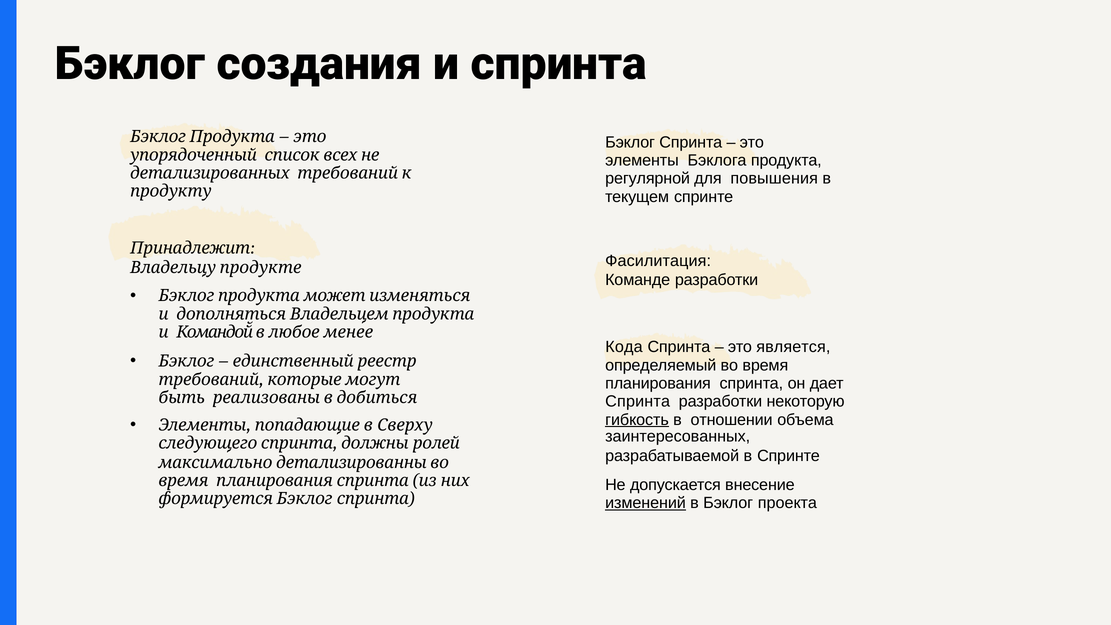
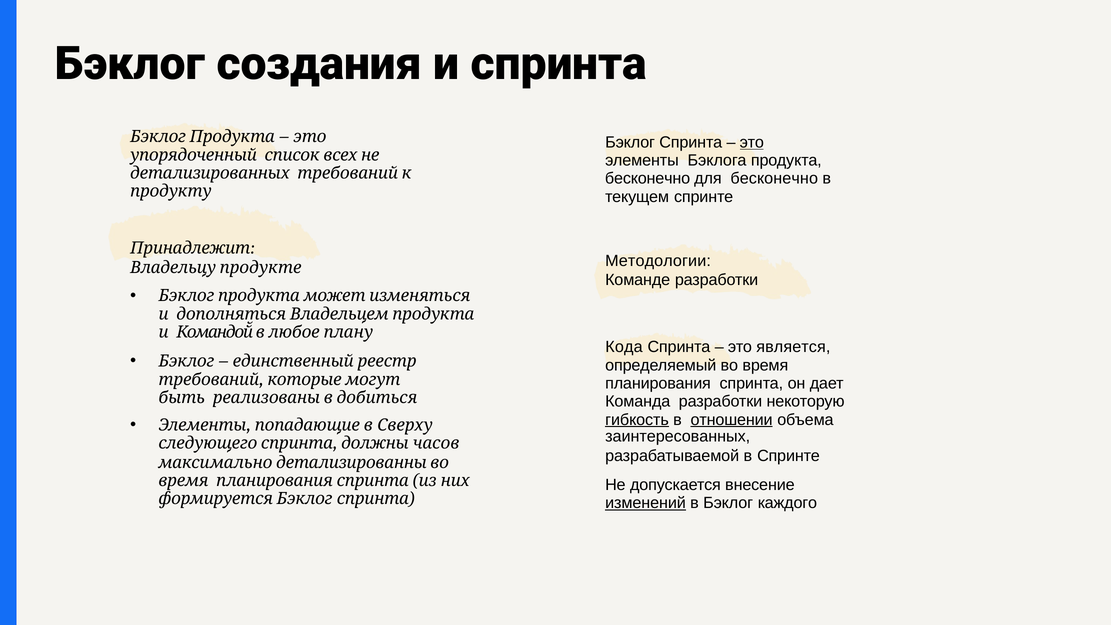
это at (752, 142) underline: none -> present
регулярной at (648, 179): регулярной -> бесконечно
для повышения: повышения -> бесконечно
Фасилитация: Фасилитация -> Методологии
менее: менее -> плану
Спринта at (638, 402): Спринта -> Команда
отношении underline: none -> present
ролей: ролей -> часов
проекта: проекта -> каждого
